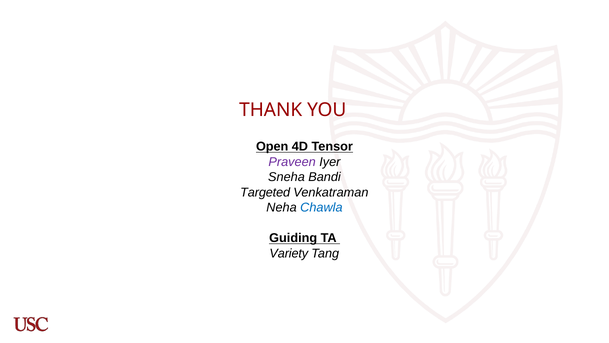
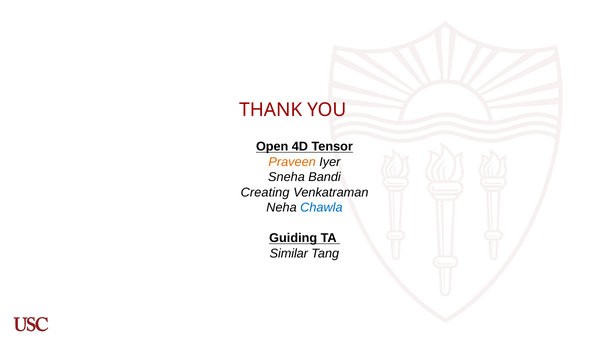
Praveen colour: purple -> orange
Targeted: Targeted -> Creating
Variety: Variety -> Similar
